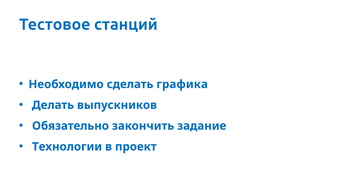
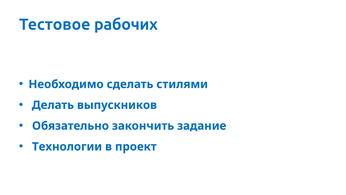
станций: станций -> рабочих
графика: графика -> стилями
